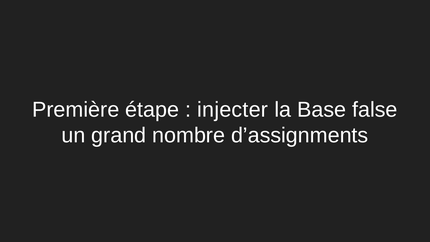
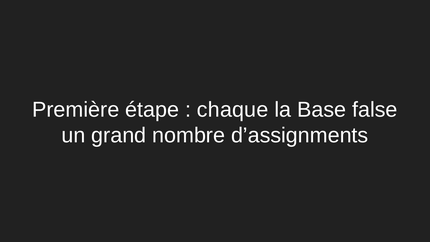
injecter: injecter -> chaque
